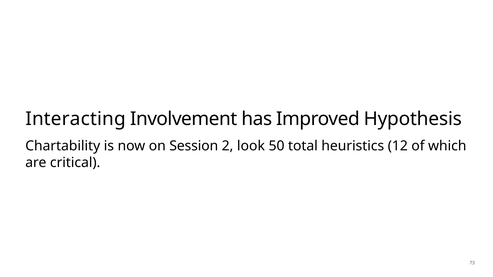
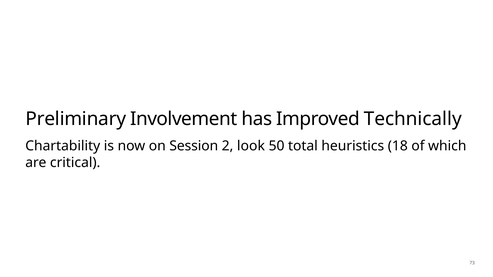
Interacting: Interacting -> Preliminary
Hypothesis: Hypothesis -> Technically
12: 12 -> 18
